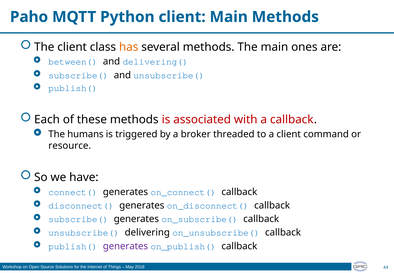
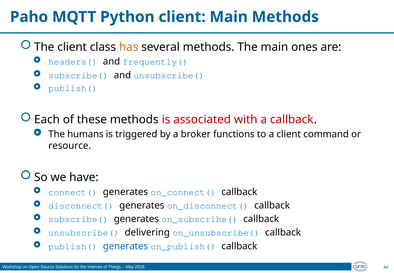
between(: between( -> headers(
delivering(: delivering( -> frequently(
threaded: threaded -> functions
generates at (125, 246) colour: purple -> blue
